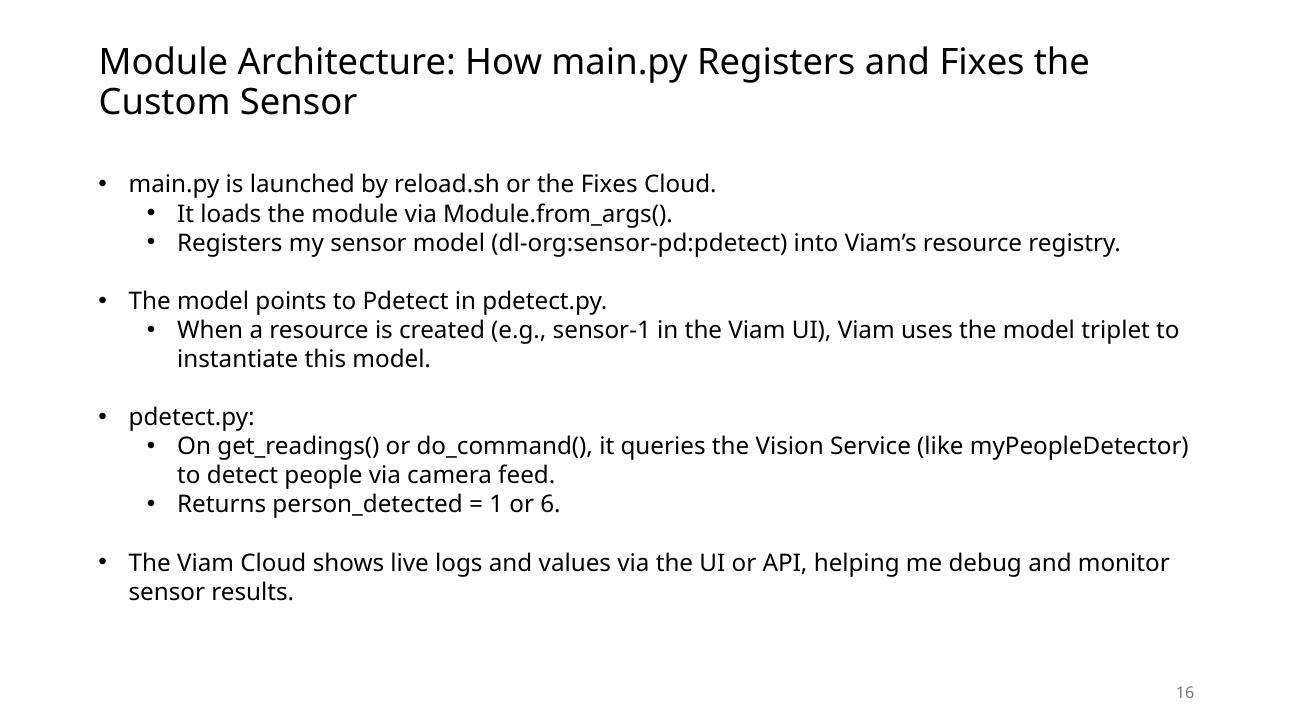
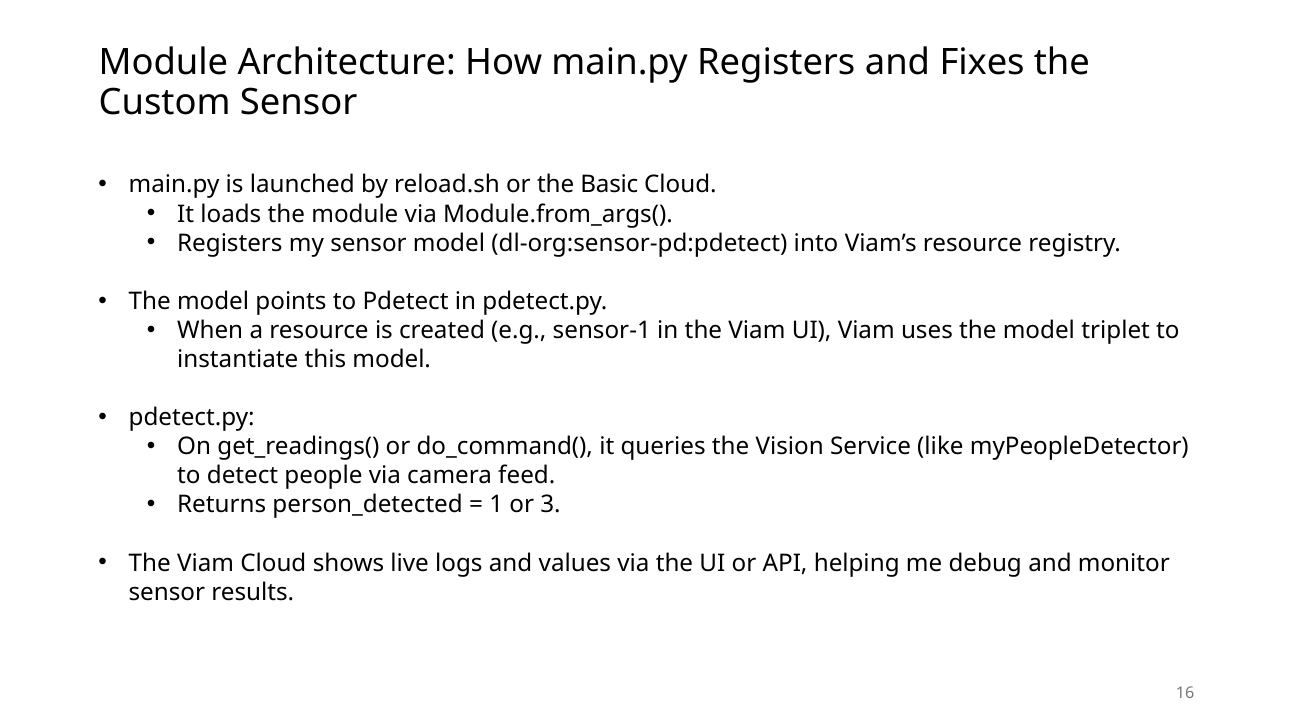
the Fixes: Fixes -> Basic
6: 6 -> 3
